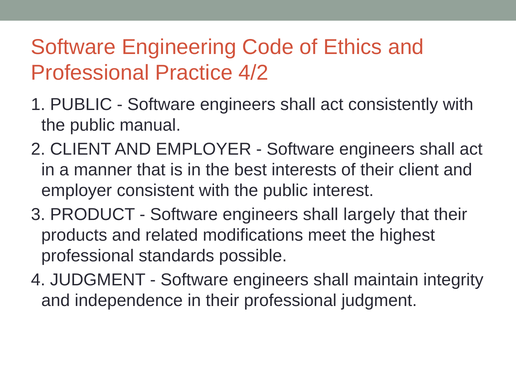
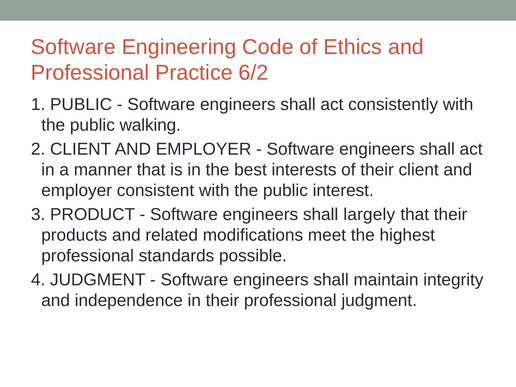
4/2: 4/2 -> 6/2
manual: manual -> walking
